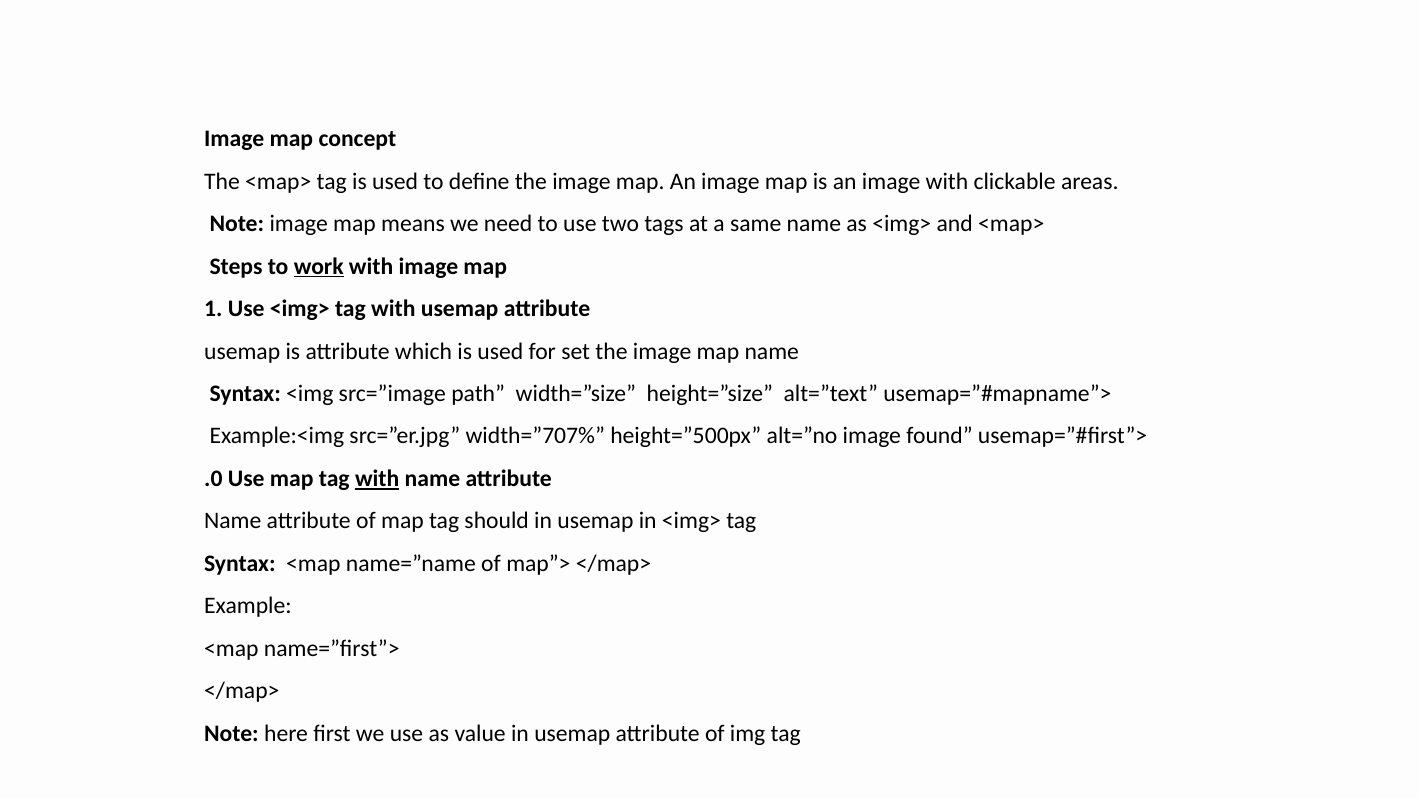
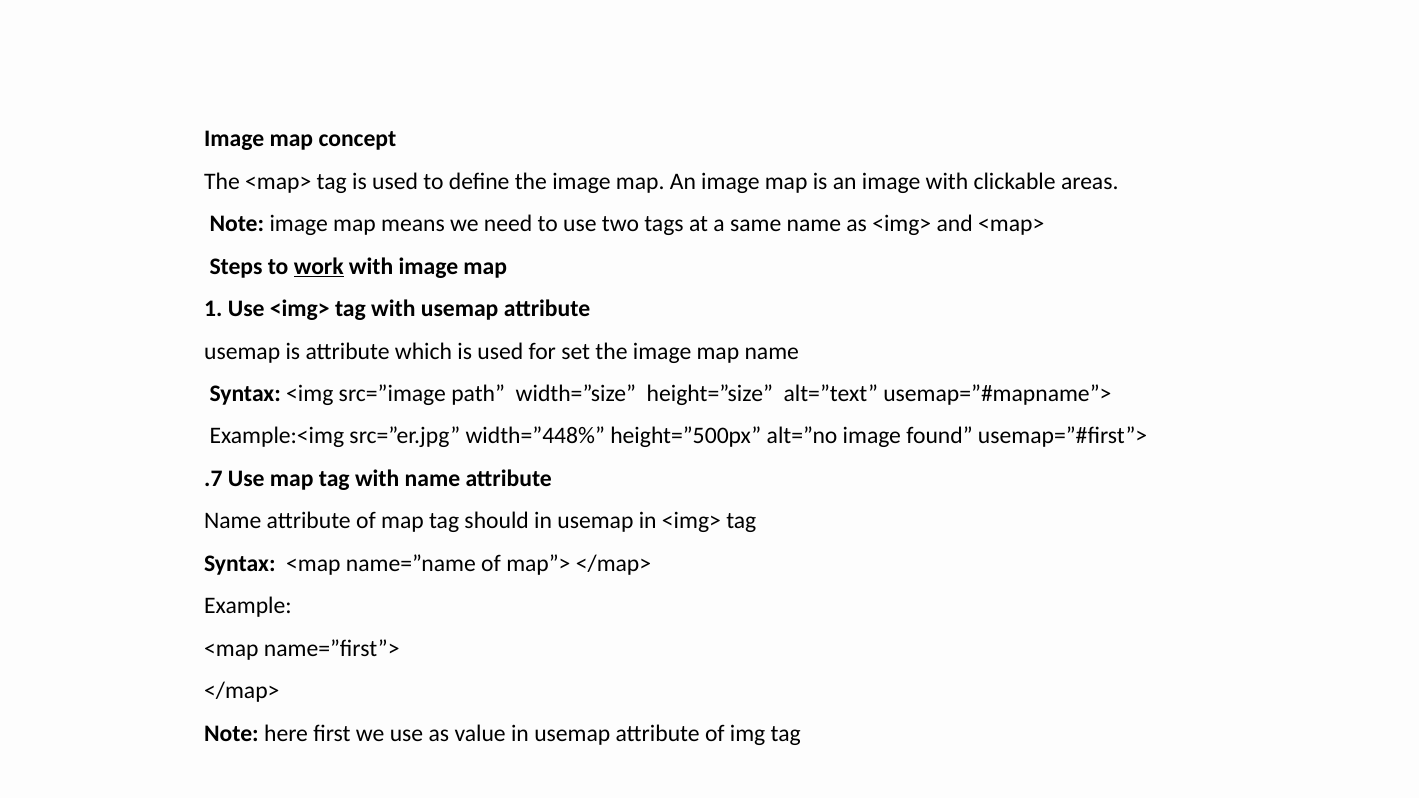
width=”707%: width=”707% -> width=”448%
.0: .0 -> .7
with at (377, 479) underline: present -> none
